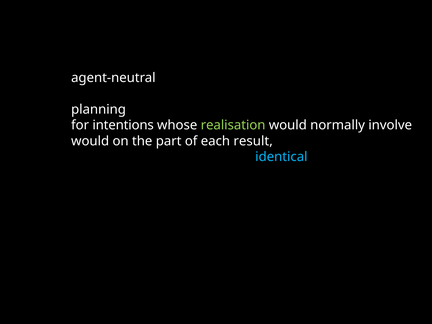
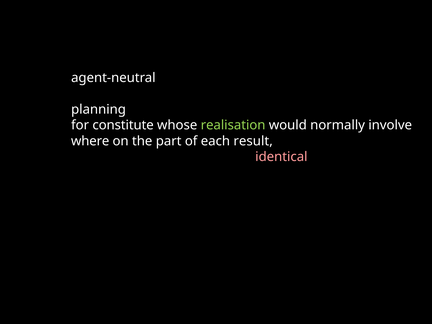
intentions: intentions -> constitute
would at (90, 141): would -> where
identical colour: light blue -> pink
